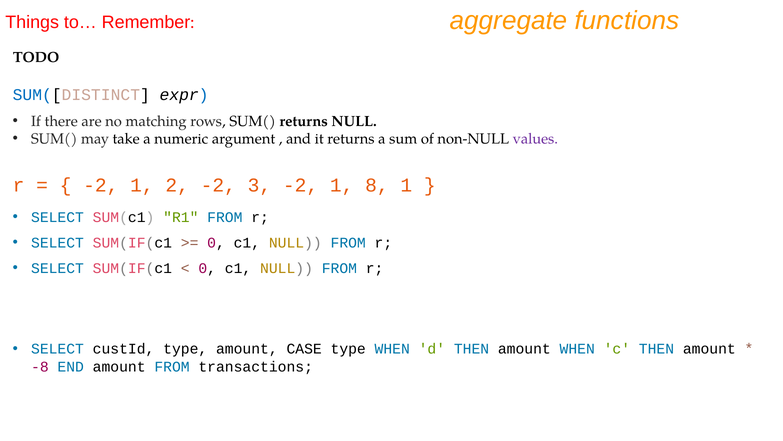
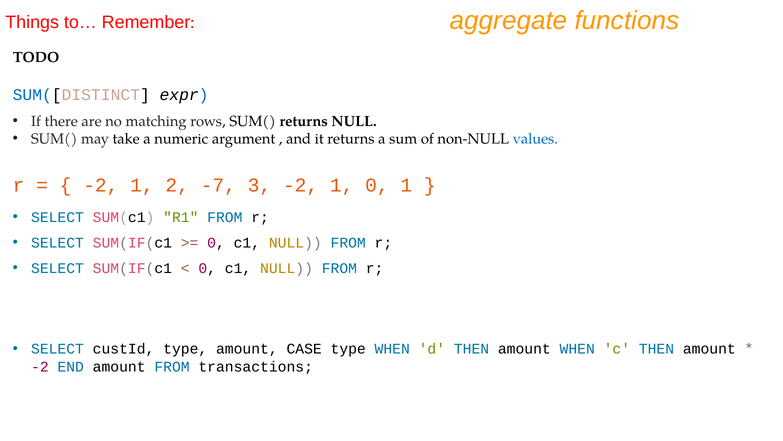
values colour: purple -> blue
2 -2: -2 -> -7
1 8: 8 -> 0
-8 at (40, 366): -8 -> -2
